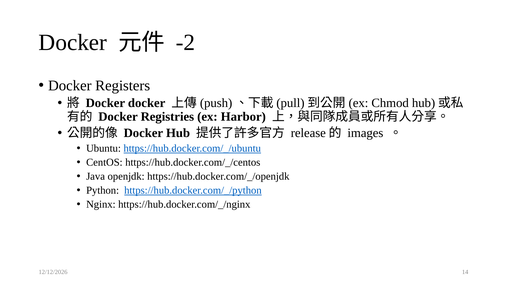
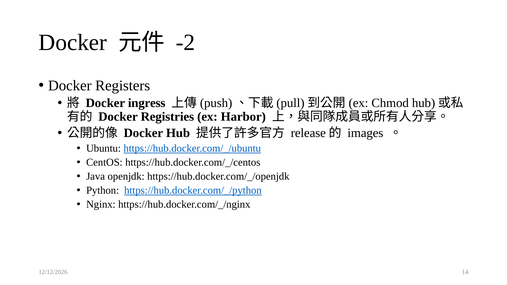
Docker docker: docker -> ingress
